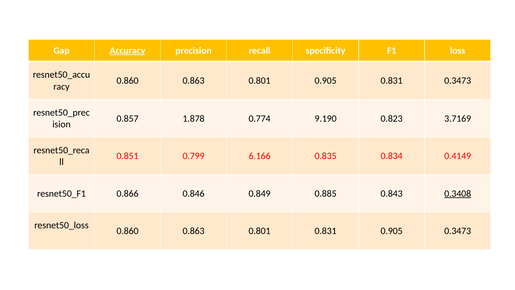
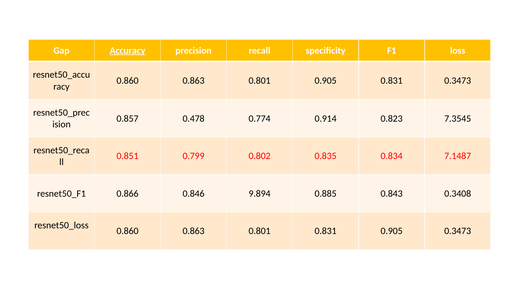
1.878: 1.878 -> 0.478
9.190: 9.190 -> 0.914
3.7169: 3.7169 -> 7.3545
6.166: 6.166 -> 0.802
0.4149: 0.4149 -> 7.1487
0.849: 0.849 -> 9.894
0.3408 underline: present -> none
